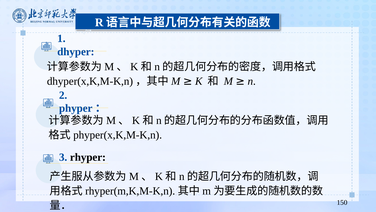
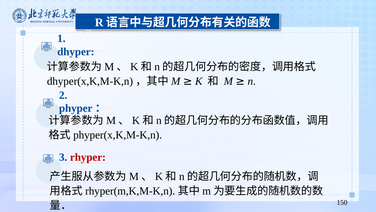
rhyper colour: black -> red
